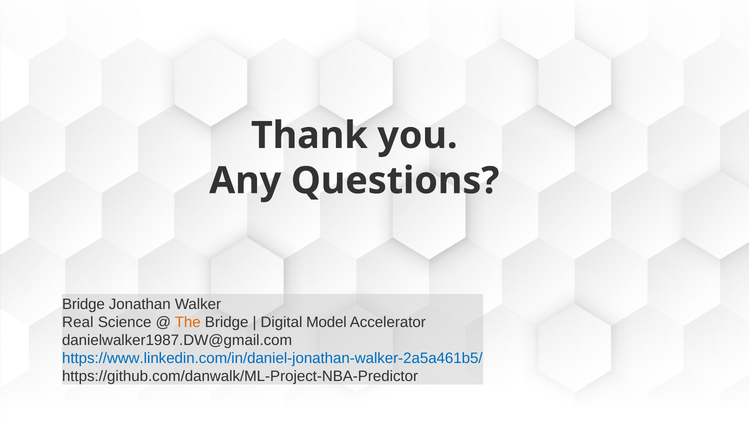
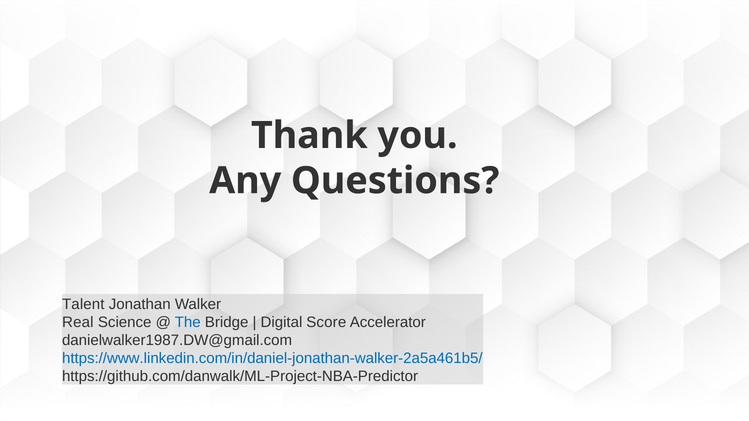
Bridge at (83, 304): Bridge -> Talent
The colour: orange -> blue
Model: Model -> Score
